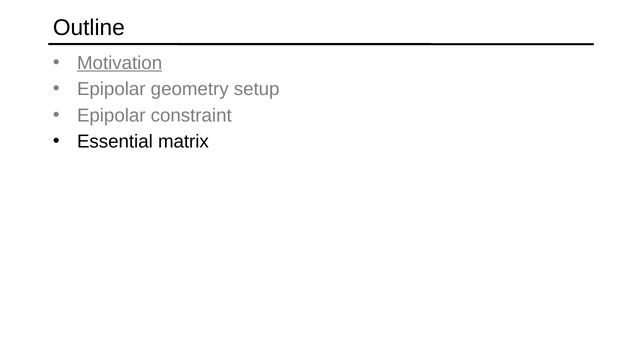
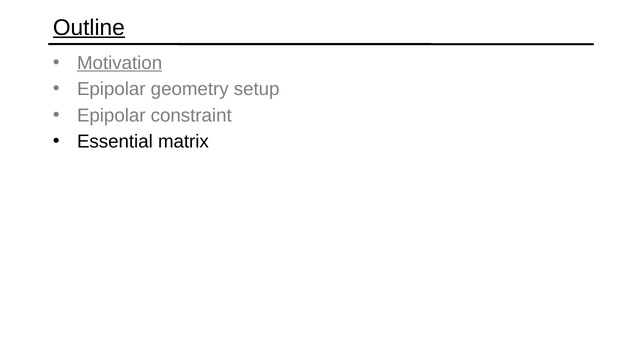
Outline underline: none -> present
